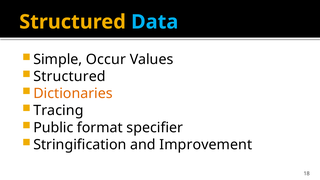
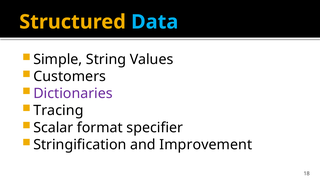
Occur: Occur -> String
Structured at (70, 76): Structured -> Customers
Dictionaries colour: orange -> purple
Public: Public -> Scalar
